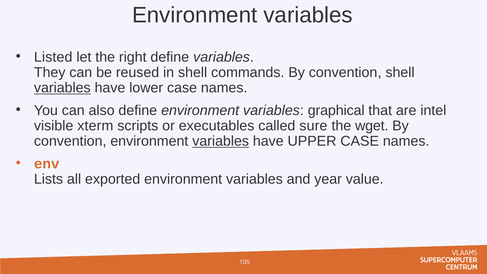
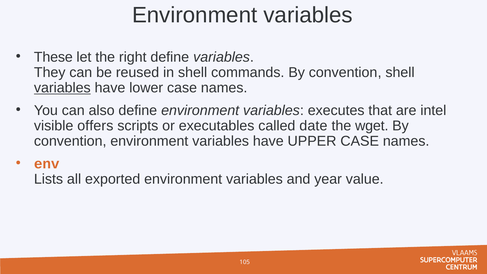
Listed: Listed -> These
graphical: graphical -> executes
xterm: xterm -> offers
sure: sure -> date
variables at (221, 141) underline: present -> none
